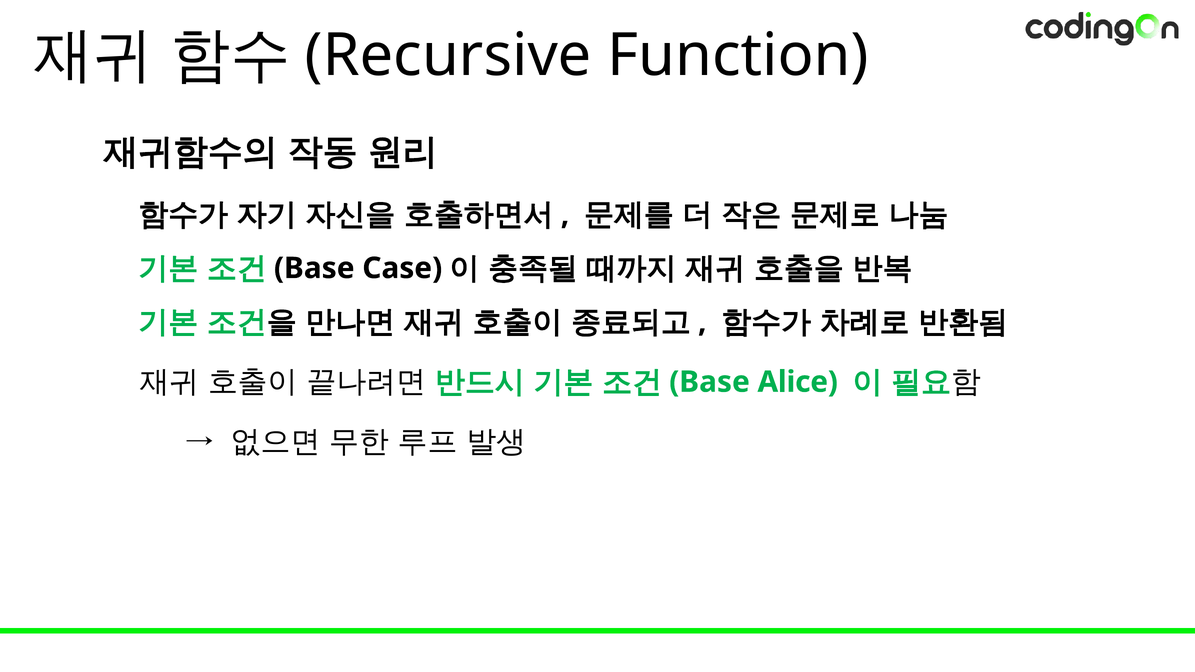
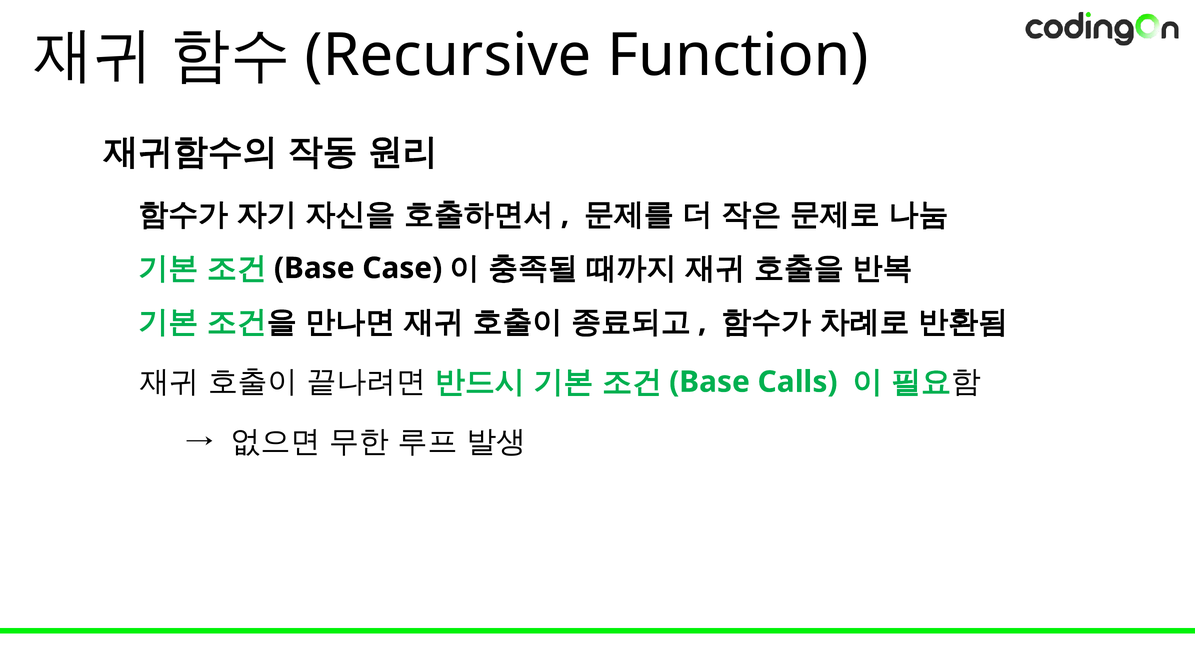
Alice: Alice -> Calls
